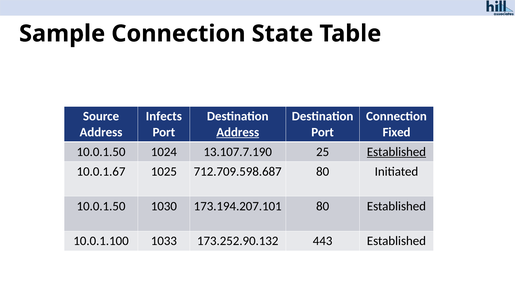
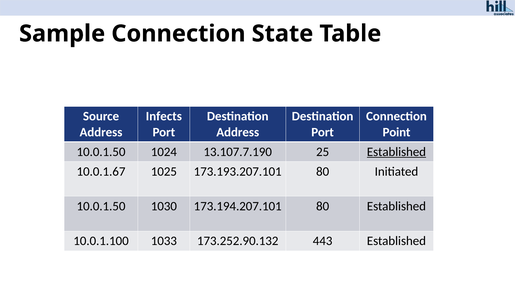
Address at (238, 132) underline: present -> none
Fixed: Fixed -> Point
712.709.598.687: 712.709.598.687 -> 173.193.207.101
